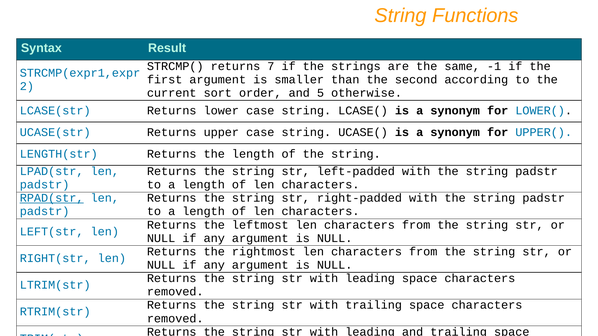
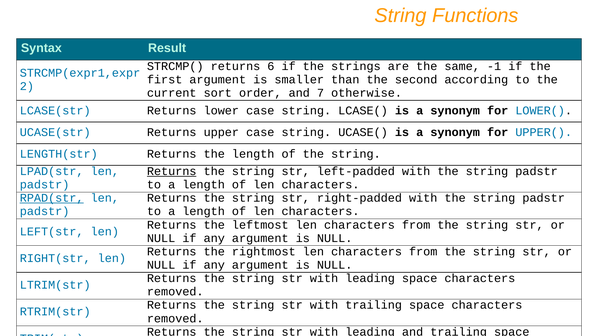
7: 7 -> 6
5: 5 -> 7
Returns at (172, 171) underline: none -> present
